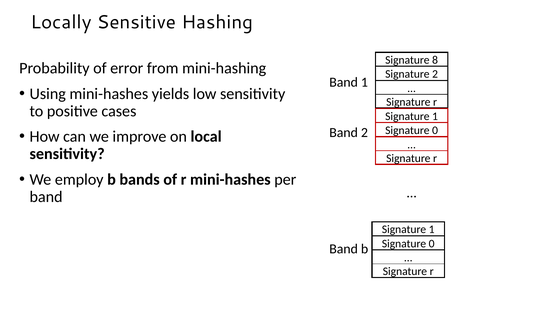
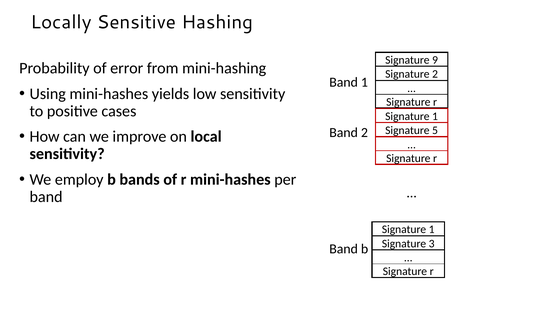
8: 8 -> 9
0 at (435, 130): 0 -> 5
0 at (432, 243): 0 -> 3
